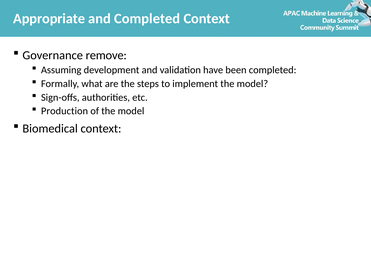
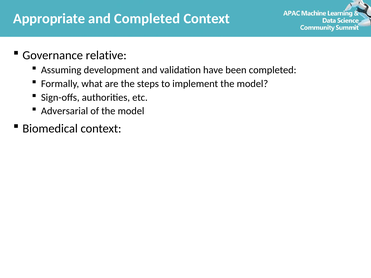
remove: remove -> relative
Production: Production -> Adversarial
